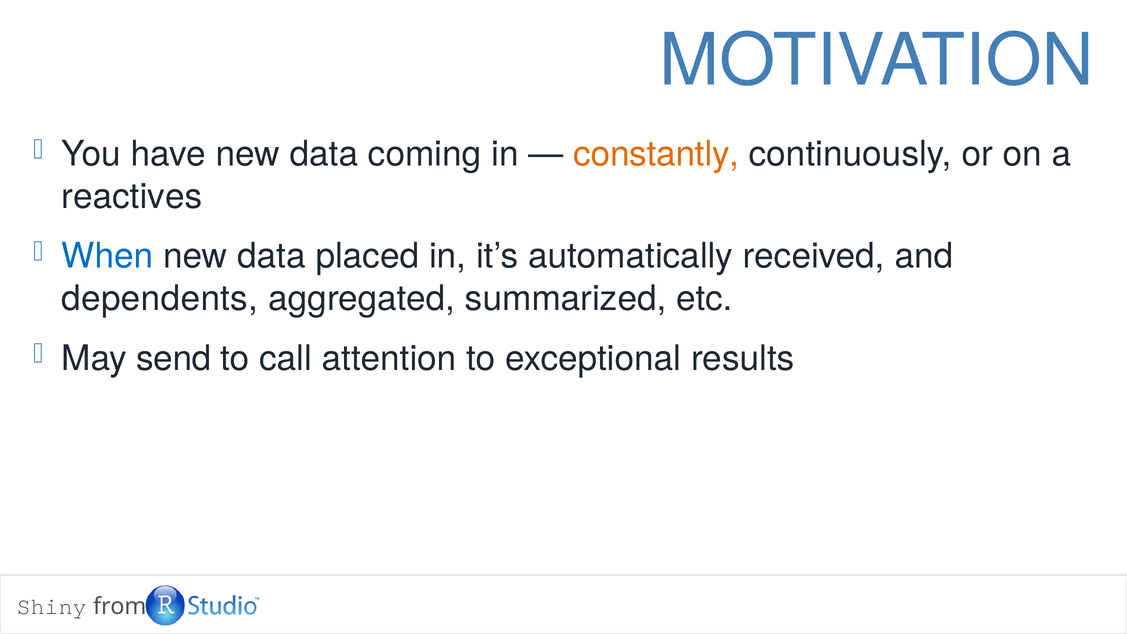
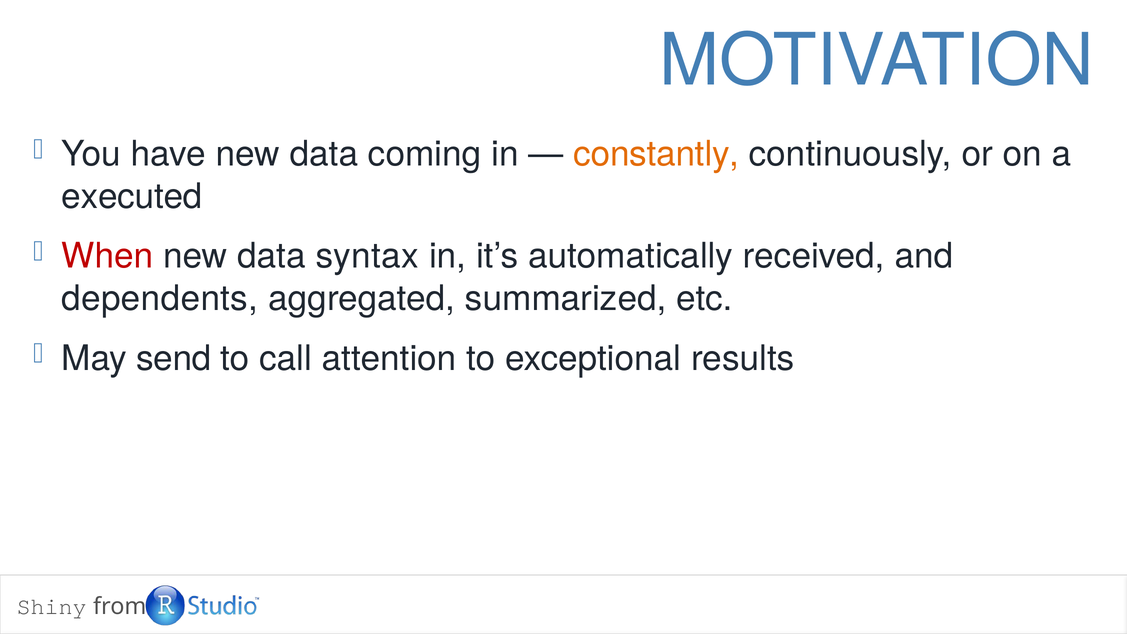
reactives: reactives -> executed
When colour: blue -> red
placed: placed -> syntax
